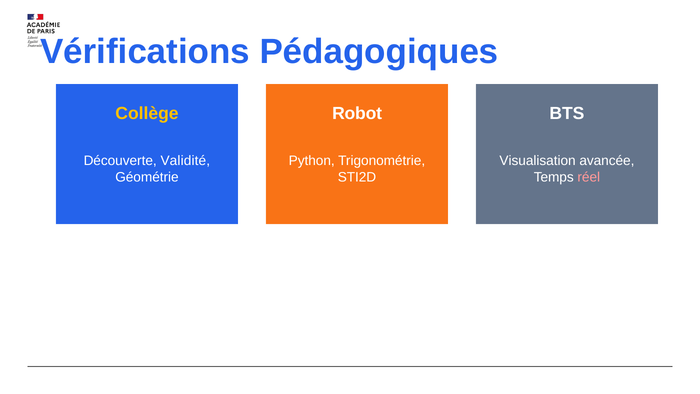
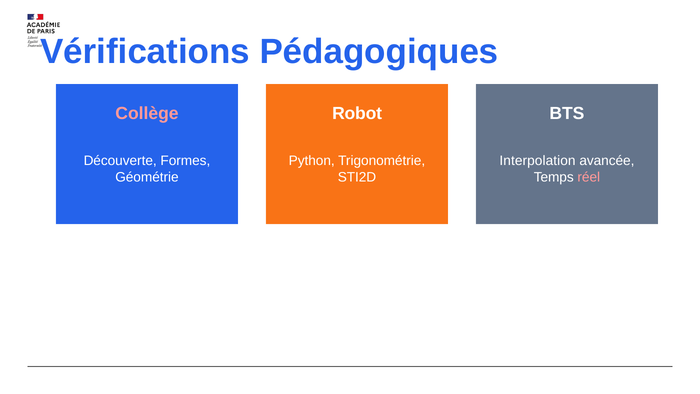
Collège colour: yellow -> pink
Validité: Validité -> Formes
Visualisation: Visualisation -> Interpolation
